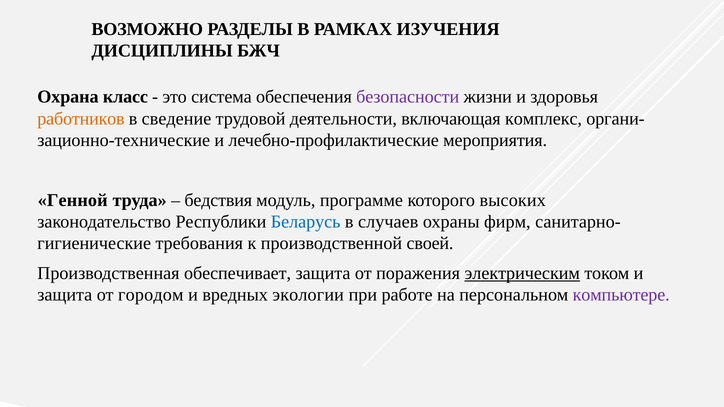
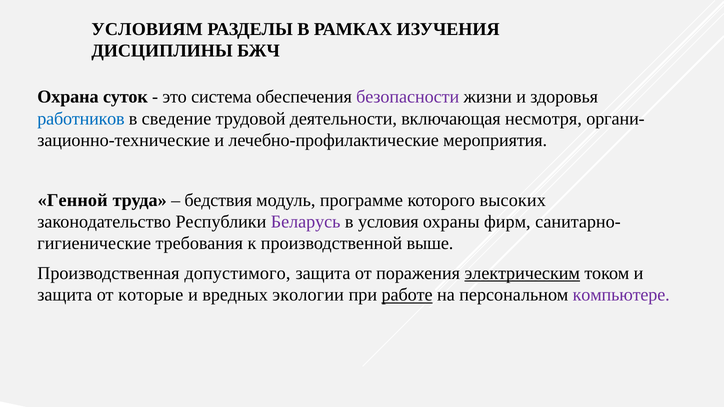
ВОЗМОЖНО: ВОЗМОЖНО -> УСЛОВИЯМ
класс: класс -> суток
работников colour: orange -> blue
комплекс: комплекс -> несмотря
Беларусь colour: blue -> purple
случаев: случаев -> условия
своей: своей -> выше
обеспечивает: обеспечивает -> допустимого
городом: городом -> которые
работе underline: none -> present
